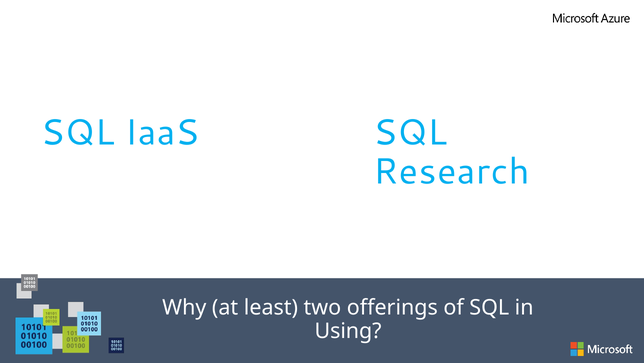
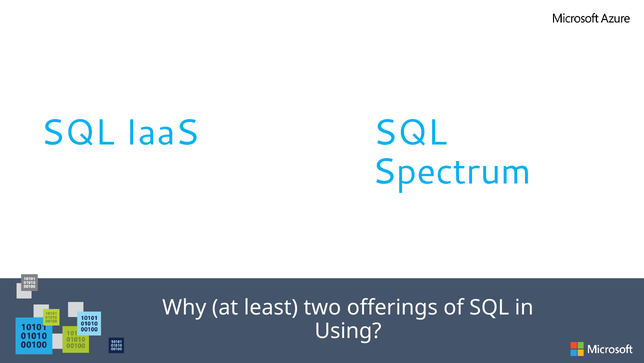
Research: Research -> Spectrum
